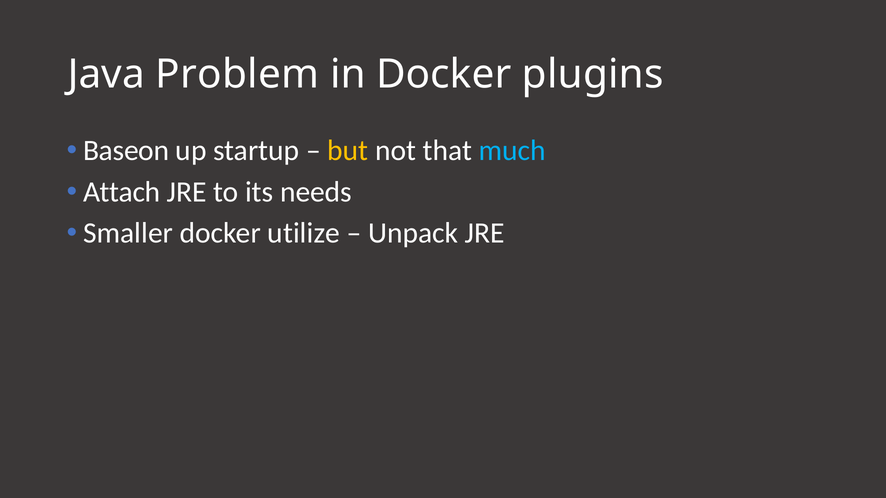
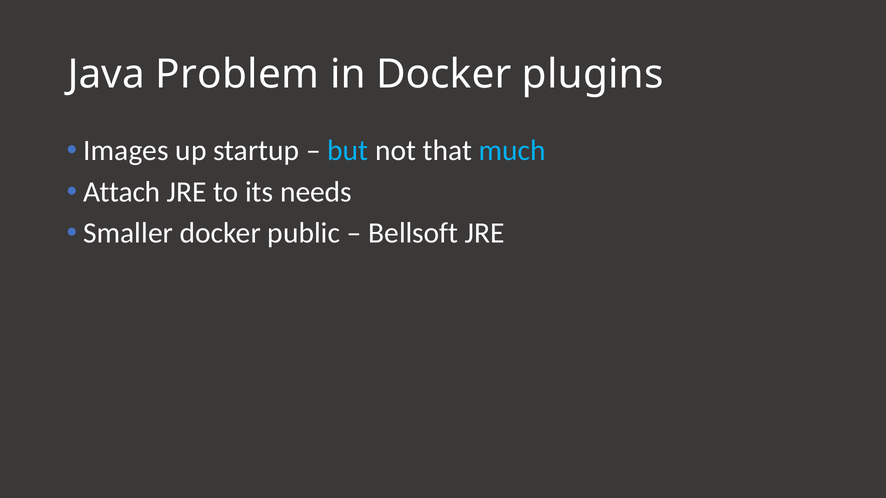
Baseon: Baseon -> Images
but colour: yellow -> light blue
utilize: utilize -> public
Unpack: Unpack -> Bellsoft
